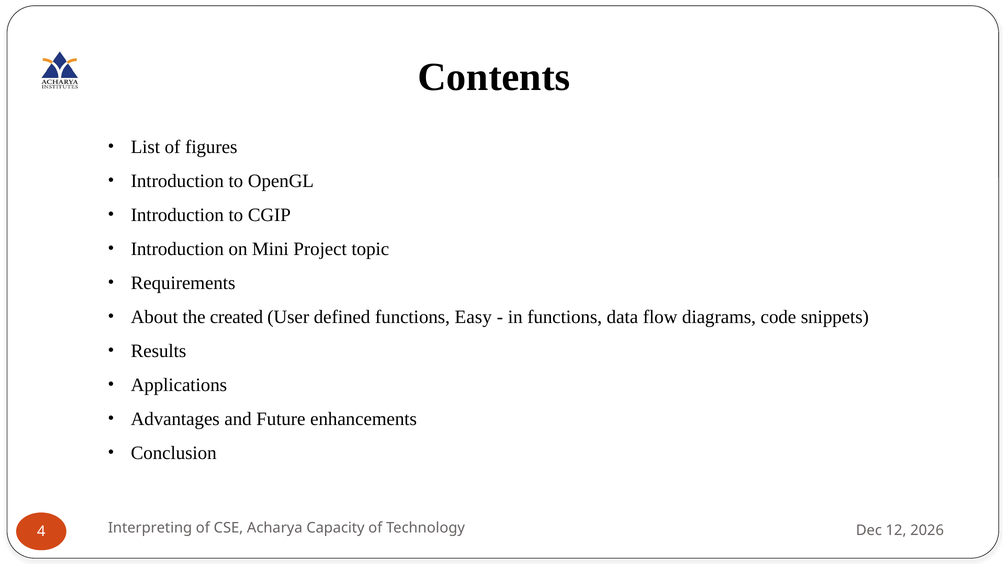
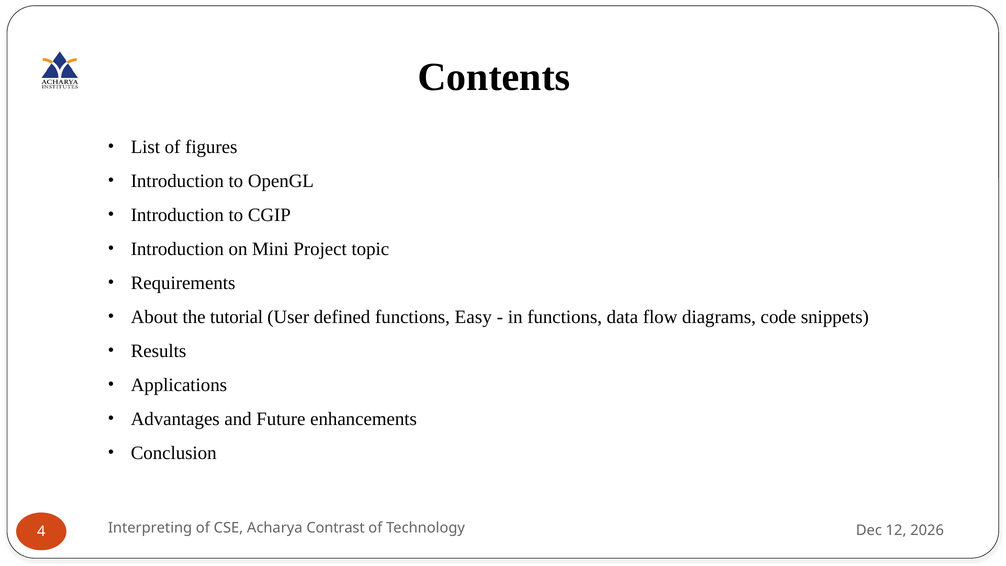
created: created -> tutorial
Capacity: Capacity -> Contrast
